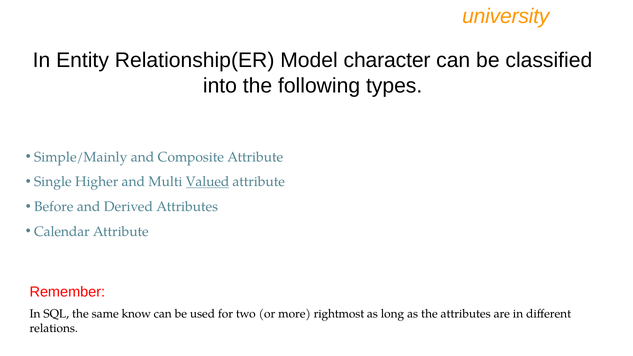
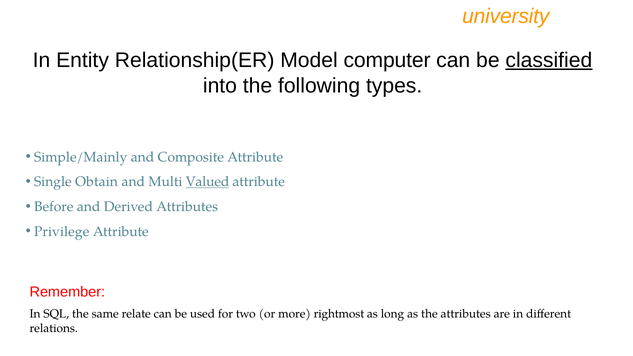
character: character -> computer
classified underline: none -> present
Higher: Higher -> Obtain
Calendar: Calendar -> Privilege
know: know -> relate
